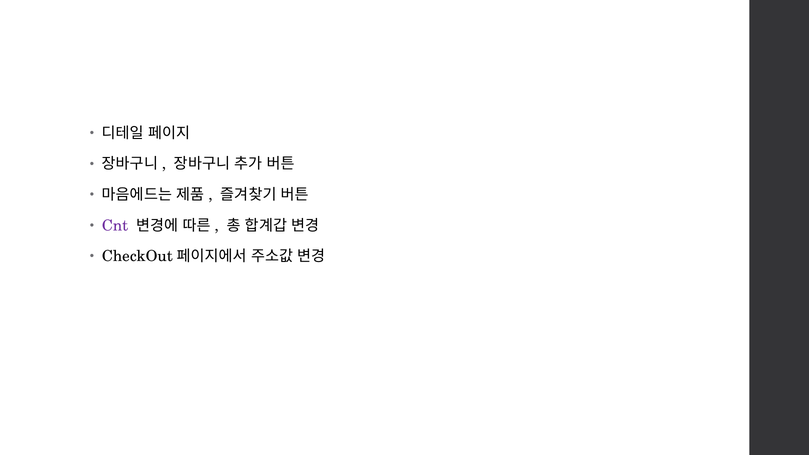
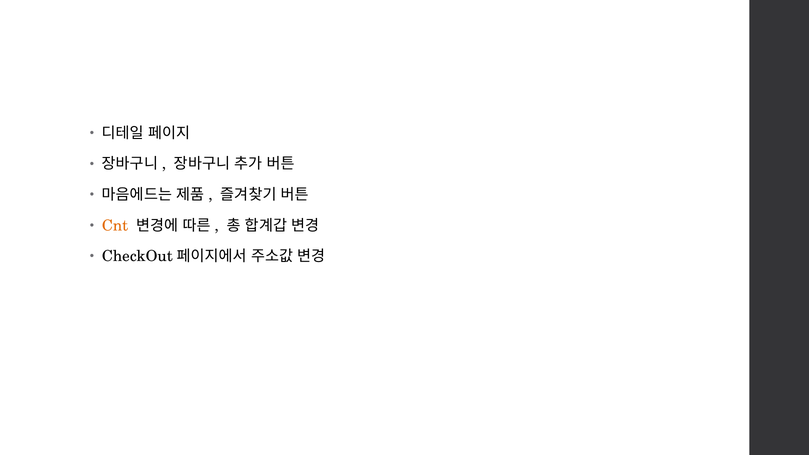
Cnt colour: purple -> orange
